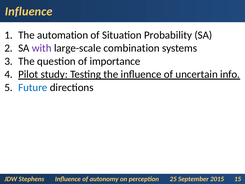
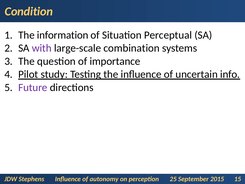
Influence at (29, 11): Influence -> Condition
automation: automation -> information
Probability: Probability -> Perceptual
Future colour: blue -> purple
